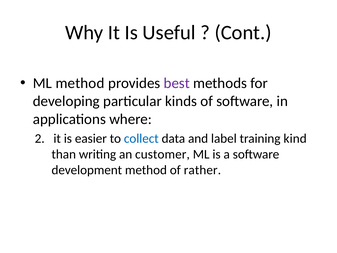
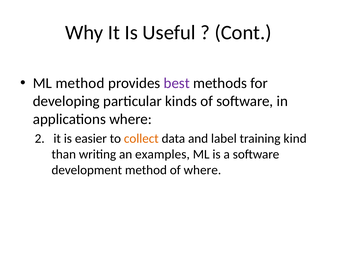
collect colour: blue -> orange
customer: customer -> examples
of rather: rather -> where
